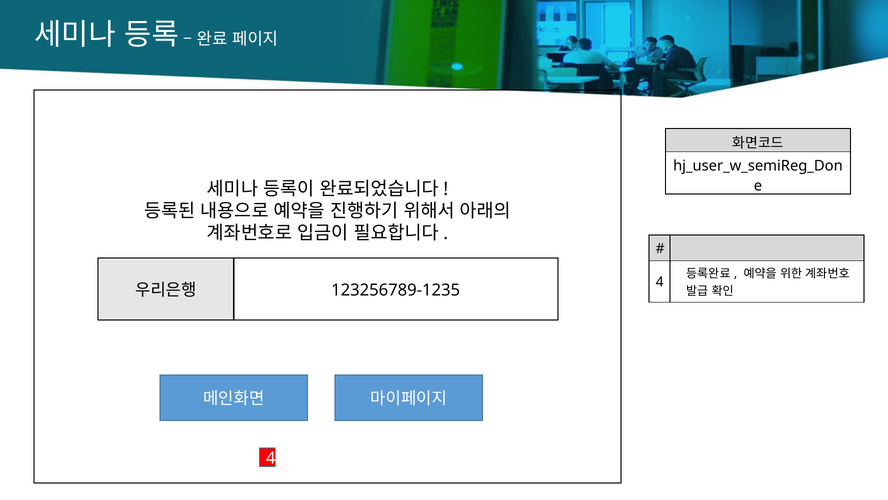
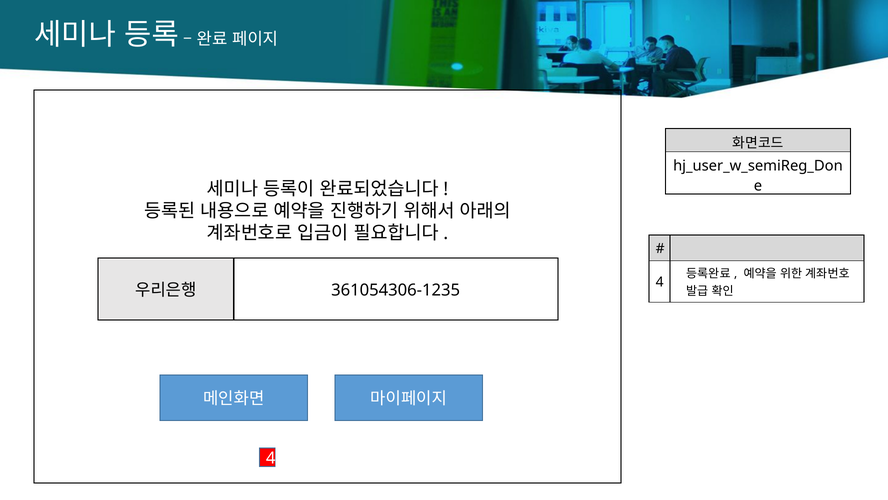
123256789-1235: 123256789-1235 -> 361054306-1235
